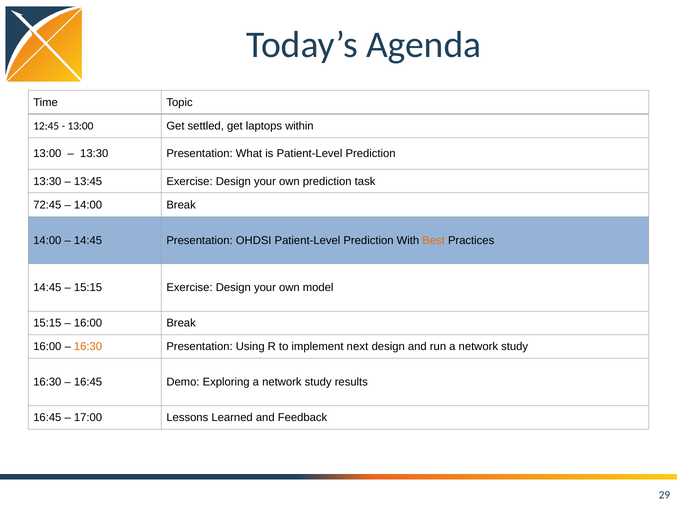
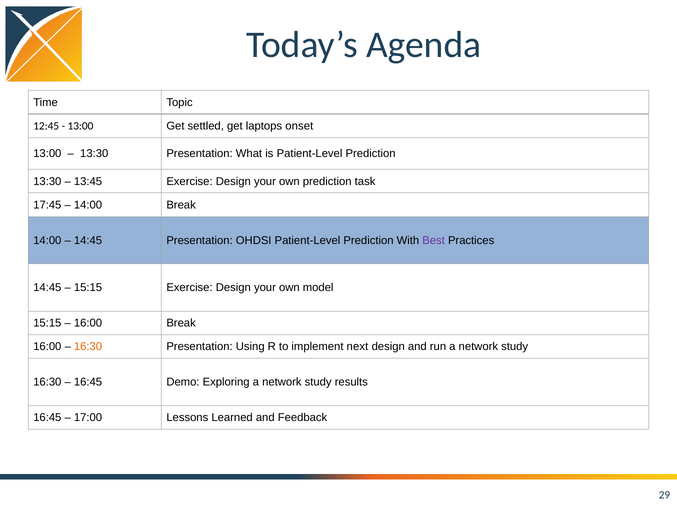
within: within -> onset
72:45: 72:45 -> 17:45
Best colour: orange -> purple
